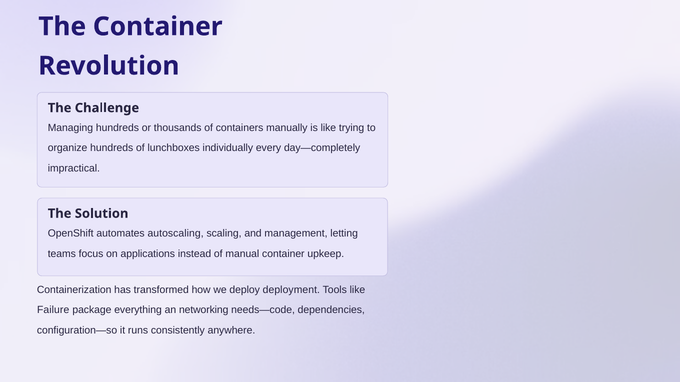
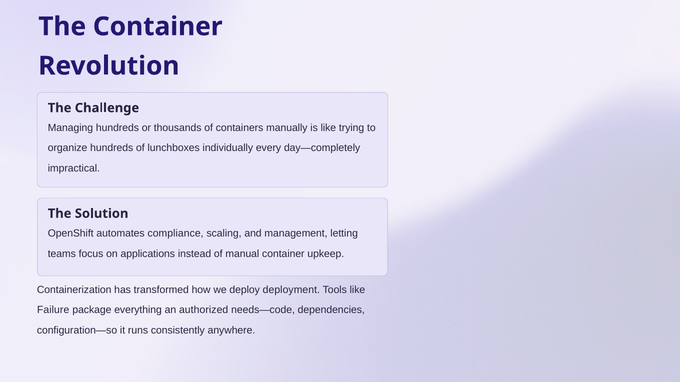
autoscaling: autoscaling -> compliance
networking: networking -> authorized
